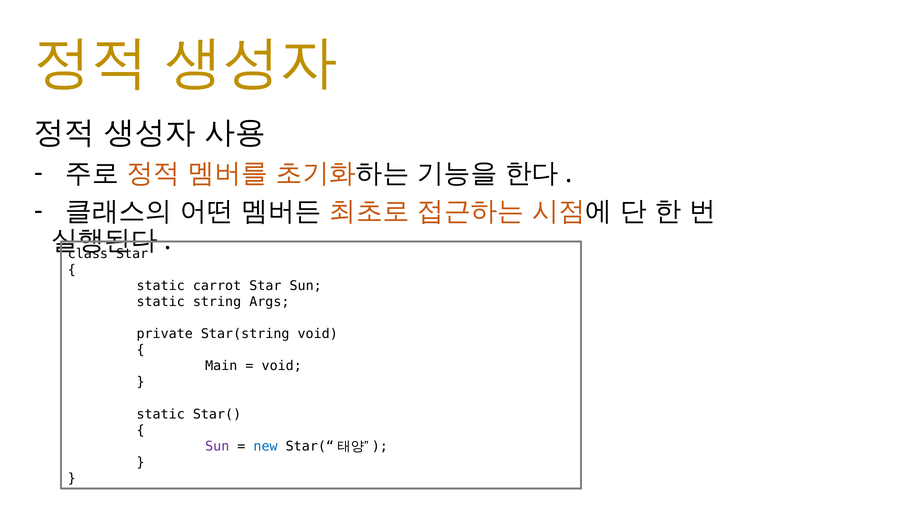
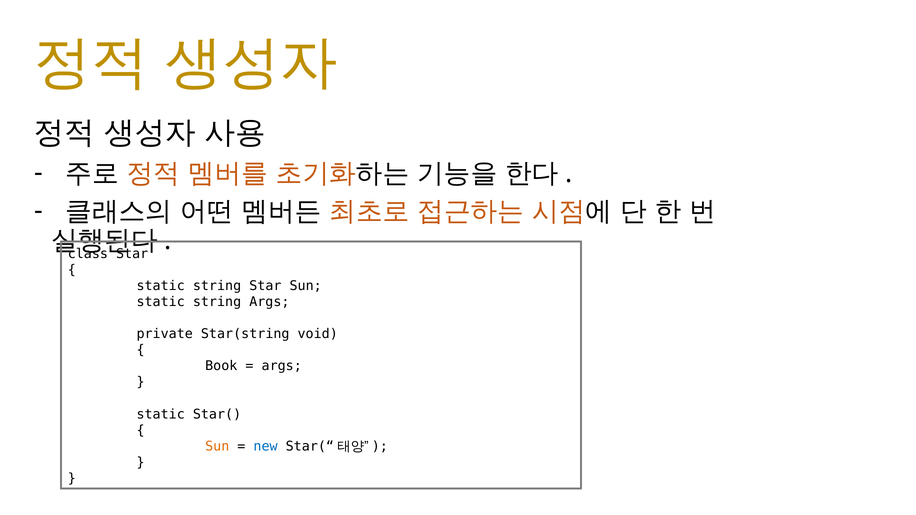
carrot at (217, 286): carrot -> string
Main: Main -> Book
void at (282, 366): void -> args
Sun at (217, 446) colour: purple -> orange
